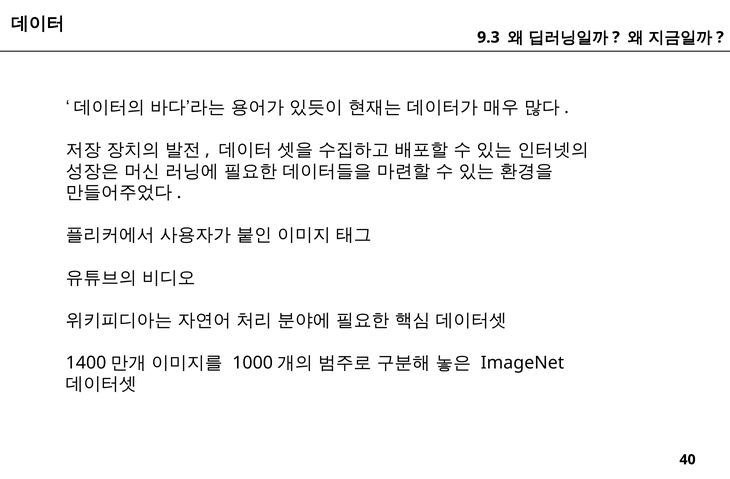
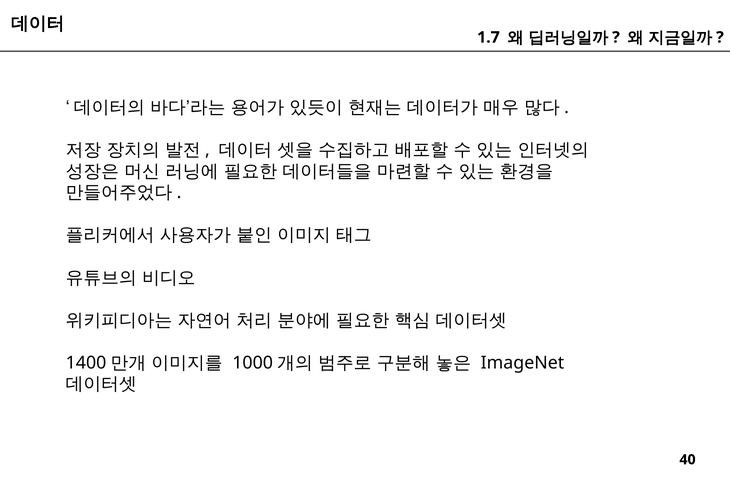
9.3: 9.3 -> 1.7
